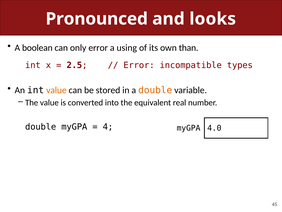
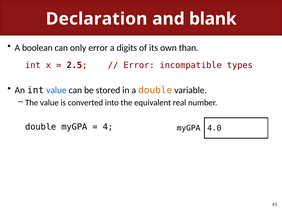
Pronounced: Pronounced -> Declaration
looks: looks -> blank
using: using -> digits
value at (56, 90) colour: orange -> blue
